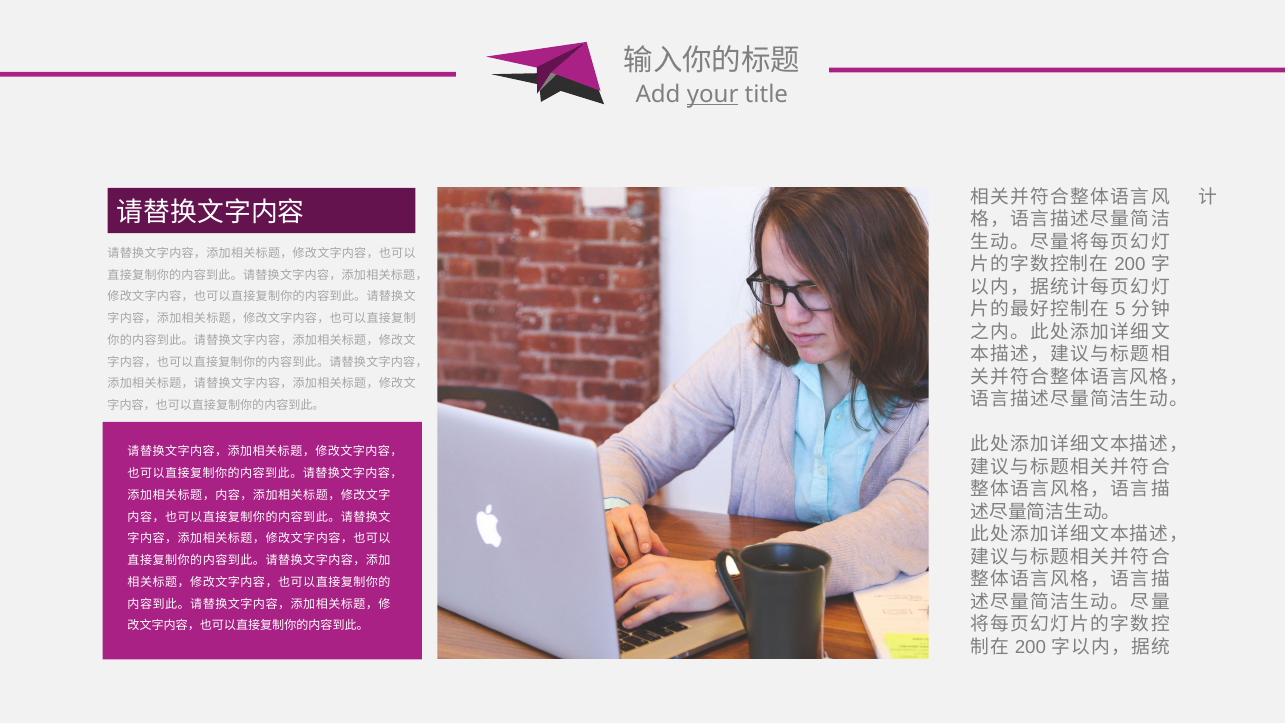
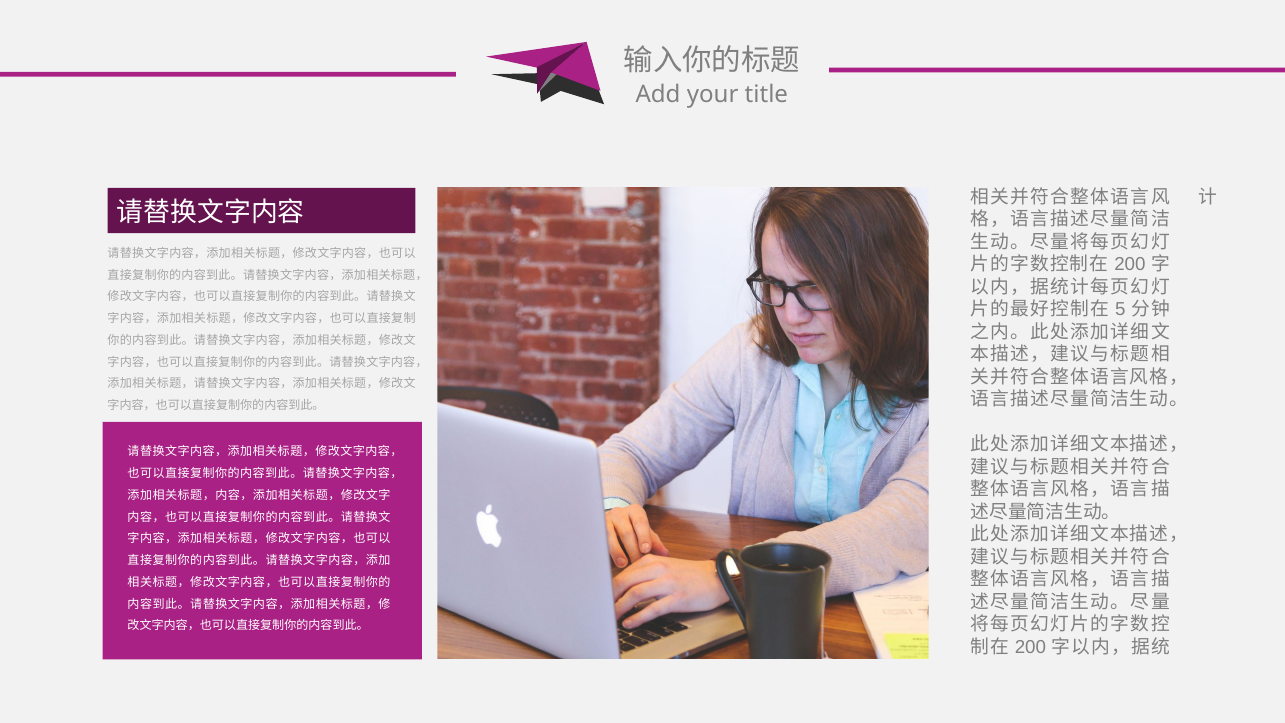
your underline: present -> none
